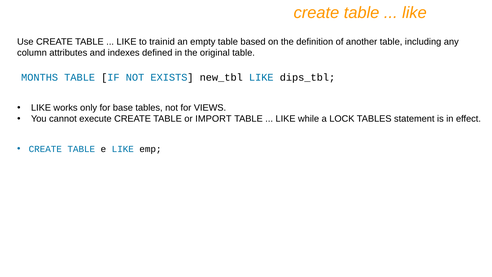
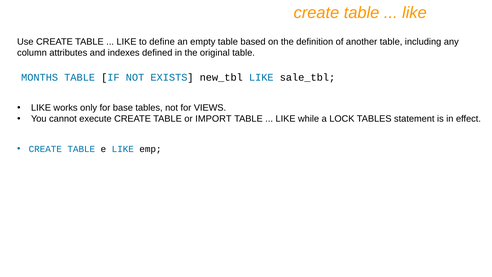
trainid: trainid -> define
dips_tbl: dips_tbl -> sale_tbl
